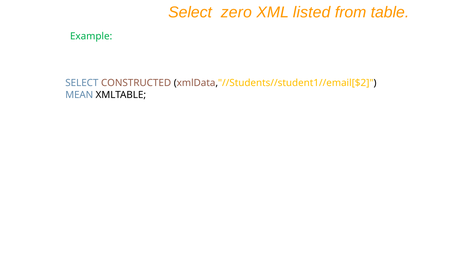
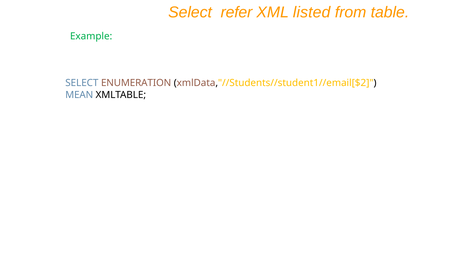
zero: zero -> refer
CONSTRUCTED: CONSTRUCTED -> ENUMERATION
